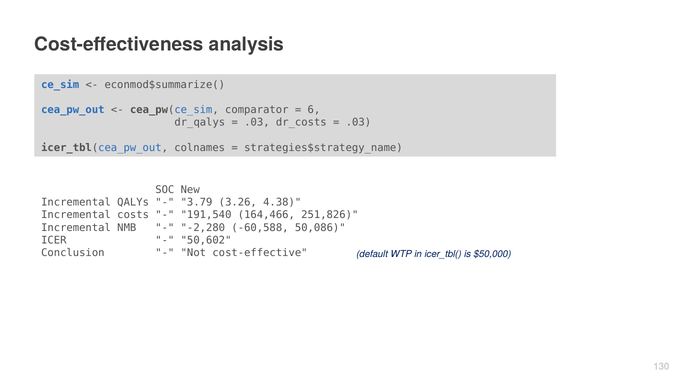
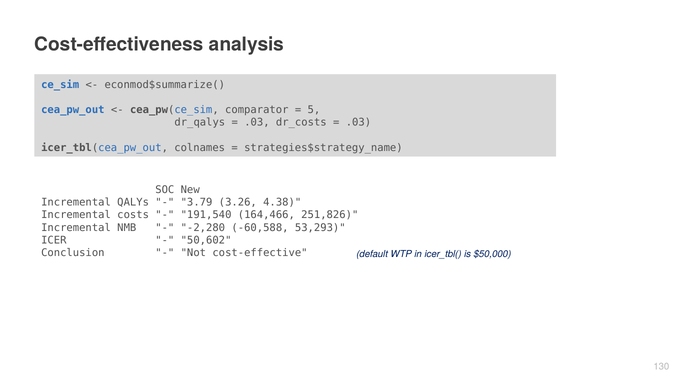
6: 6 -> 5
50,086: 50,086 -> 53,293
